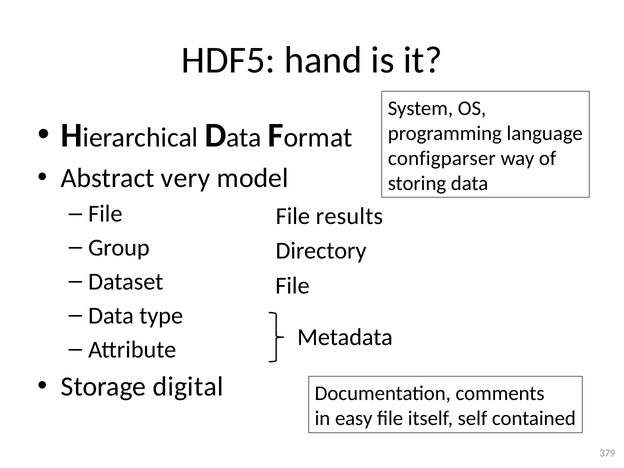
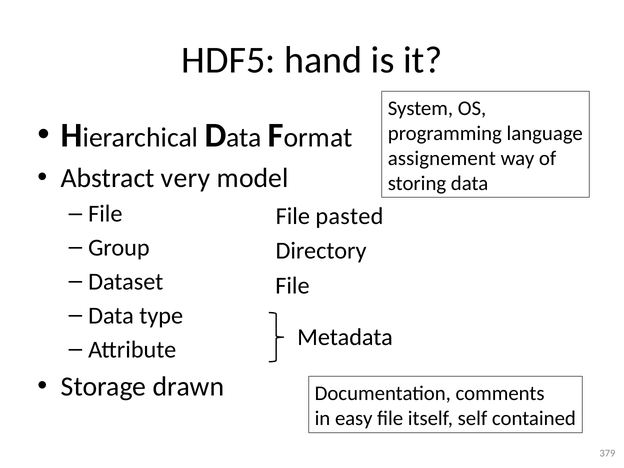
configparser: configparser -> assignement
results: results -> pasted
digital: digital -> drawn
